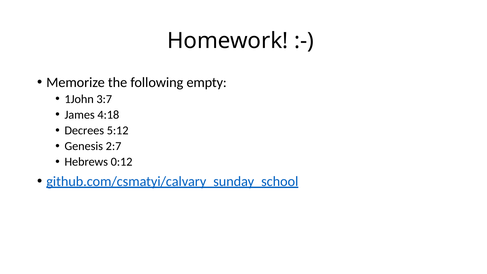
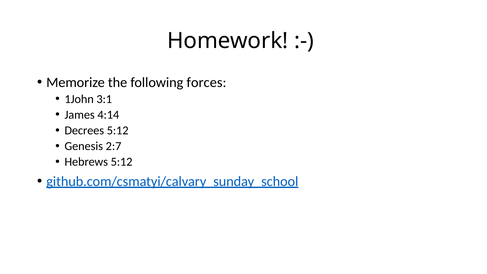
empty: empty -> forces
3:7: 3:7 -> 3:1
4:18: 4:18 -> 4:14
Hebrews 0:12: 0:12 -> 5:12
